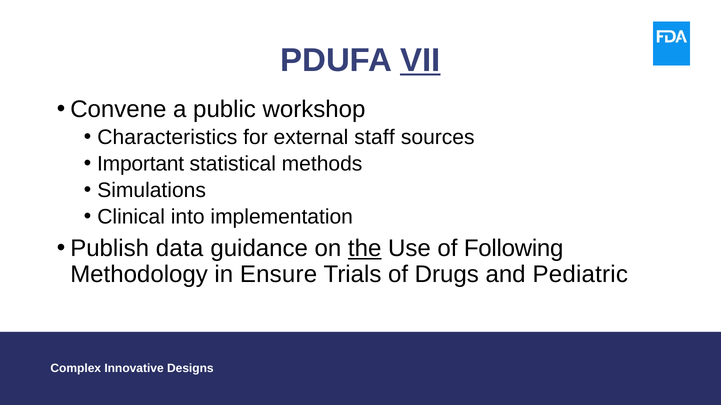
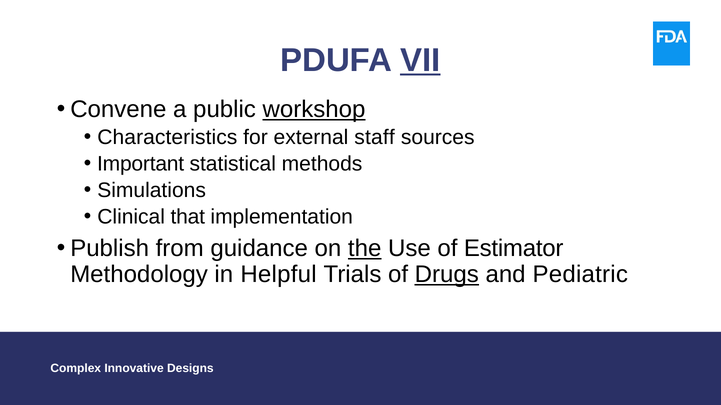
workshop underline: none -> present
into: into -> that
data: data -> from
Following: Following -> Estimator
Ensure: Ensure -> Helpful
Drugs underline: none -> present
